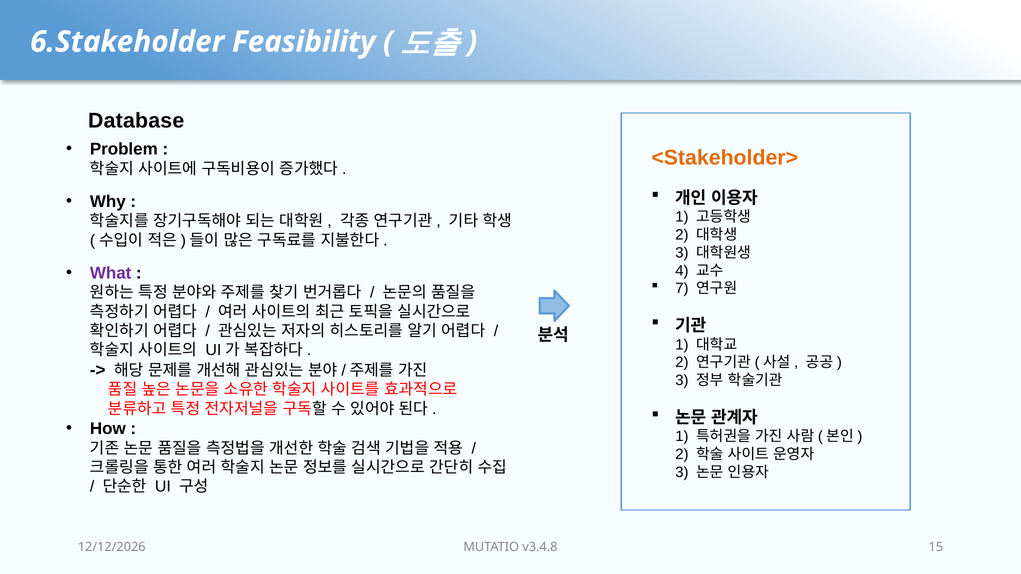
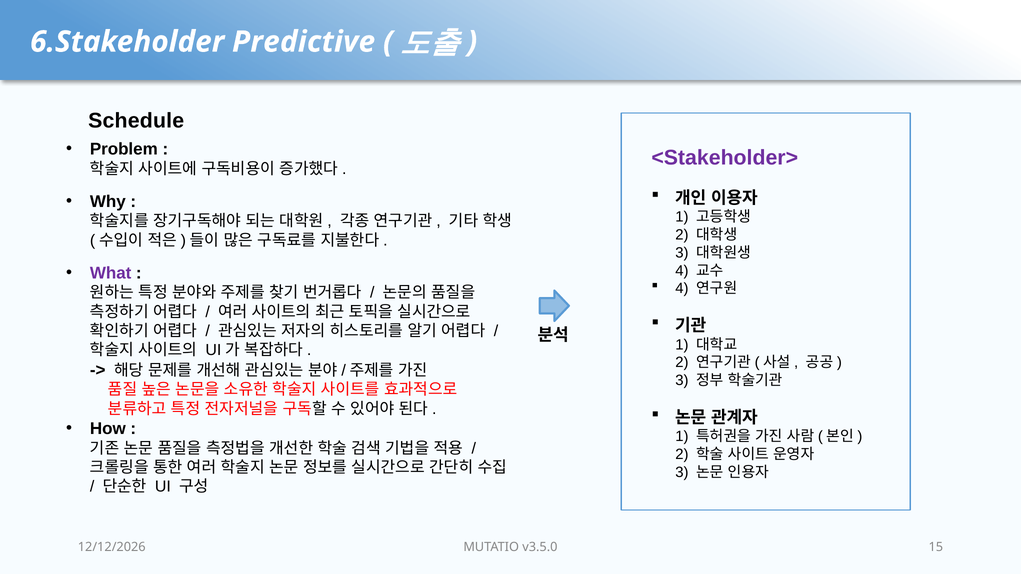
Feasibility: Feasibility -> Predictive
Database: Database -> Schedule
<Stakeholder> colour: orange -> purple
7 at (682, 289): 7 -> 4
v3.4.8: v3.4.8 -> v3.5.0
